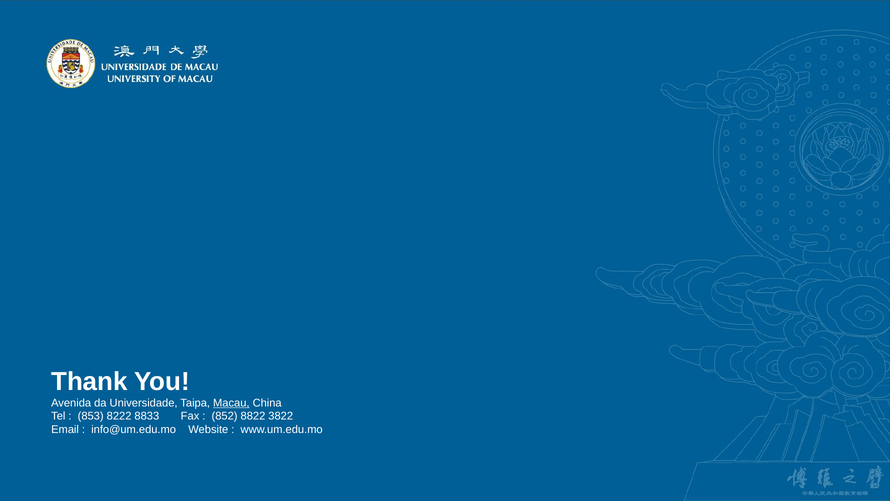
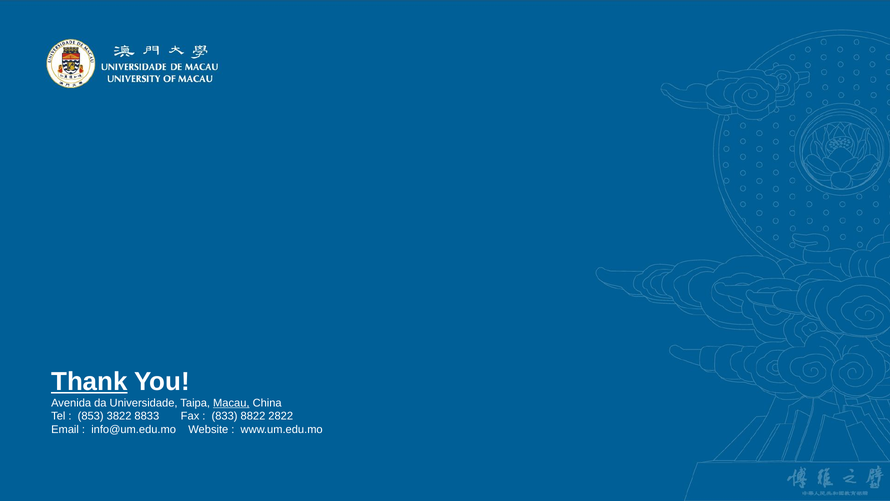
Thank underline: none -> present
8222: 8222 -> 3822
852: 852 -> 833
3822: 3822 -> 2822
